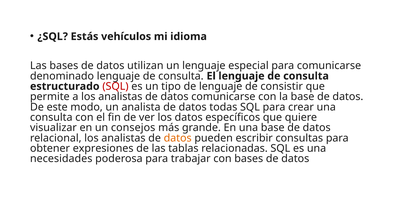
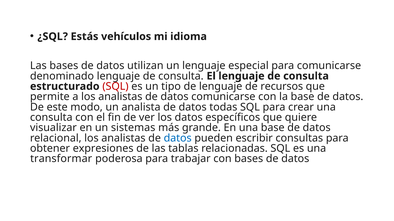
consistir: consistir -> recursos
consejos: consejos -> sistemas
datos at (178, 138) colour: orange -> blue
necesidades: necesidades -> transformar
